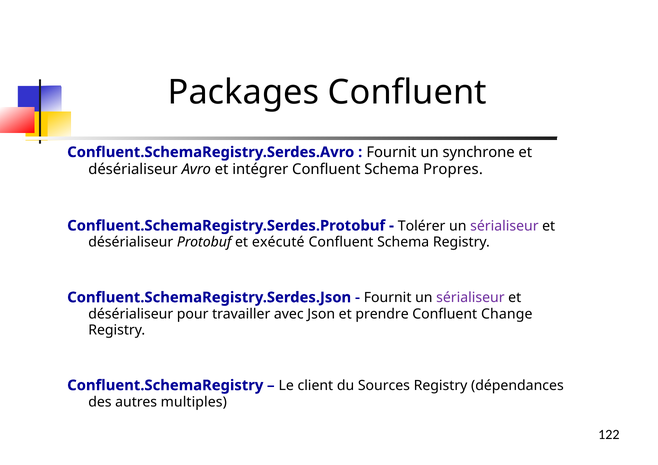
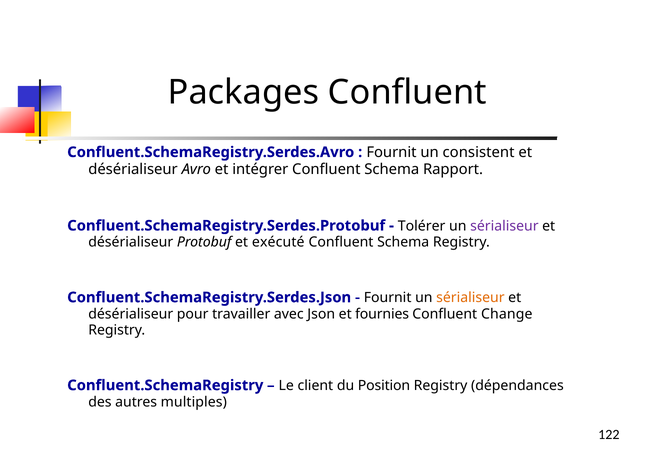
synchrone: synchrone -> consistent
Propres: Propres -> Rapport
sérialiseur at (470, 298) colour: purple -> orange
prendre: prendre -> fournies
Sources: Sources -> Position
